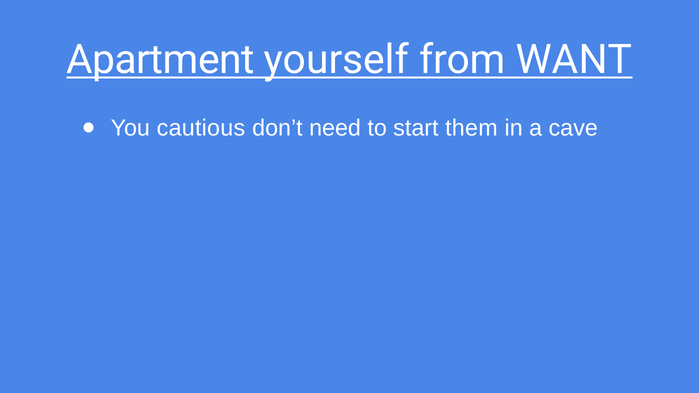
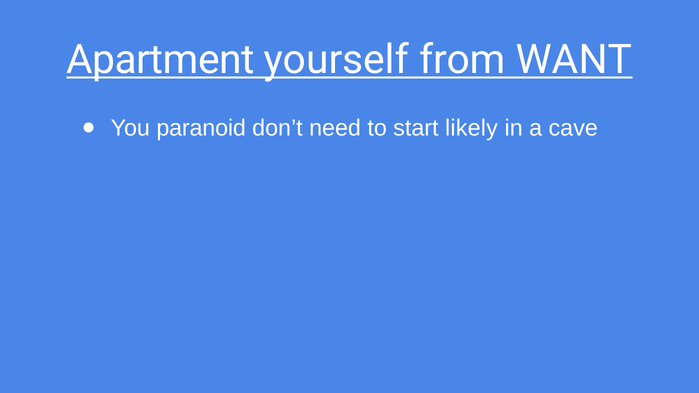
cautious: cautious -> paranoid
them: them -> likely
